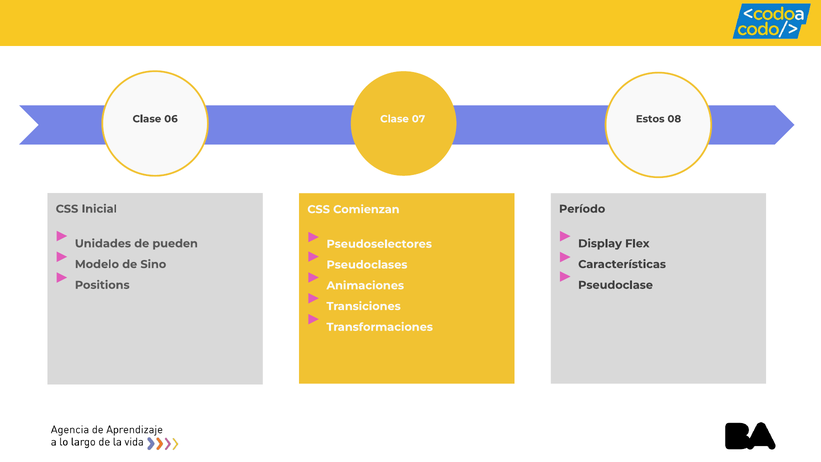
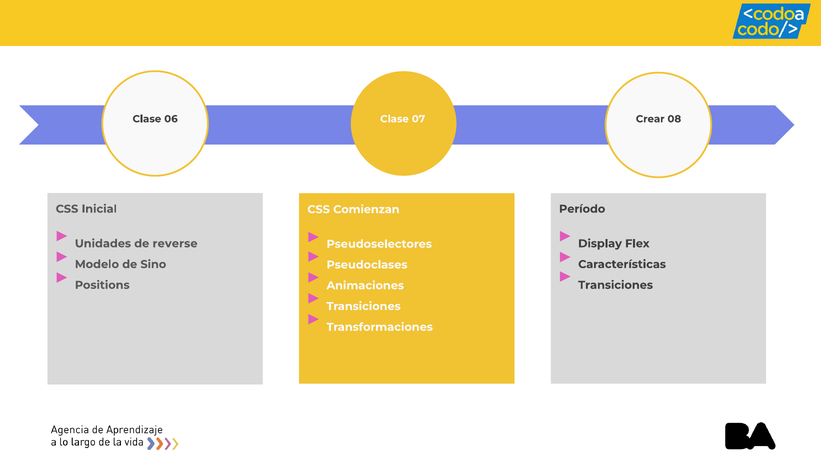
Estos: Estos -> Crear
pueden: pueden -> reverse
Pseudoclase at (616, 285): Pseudoclase -> Transiciones
